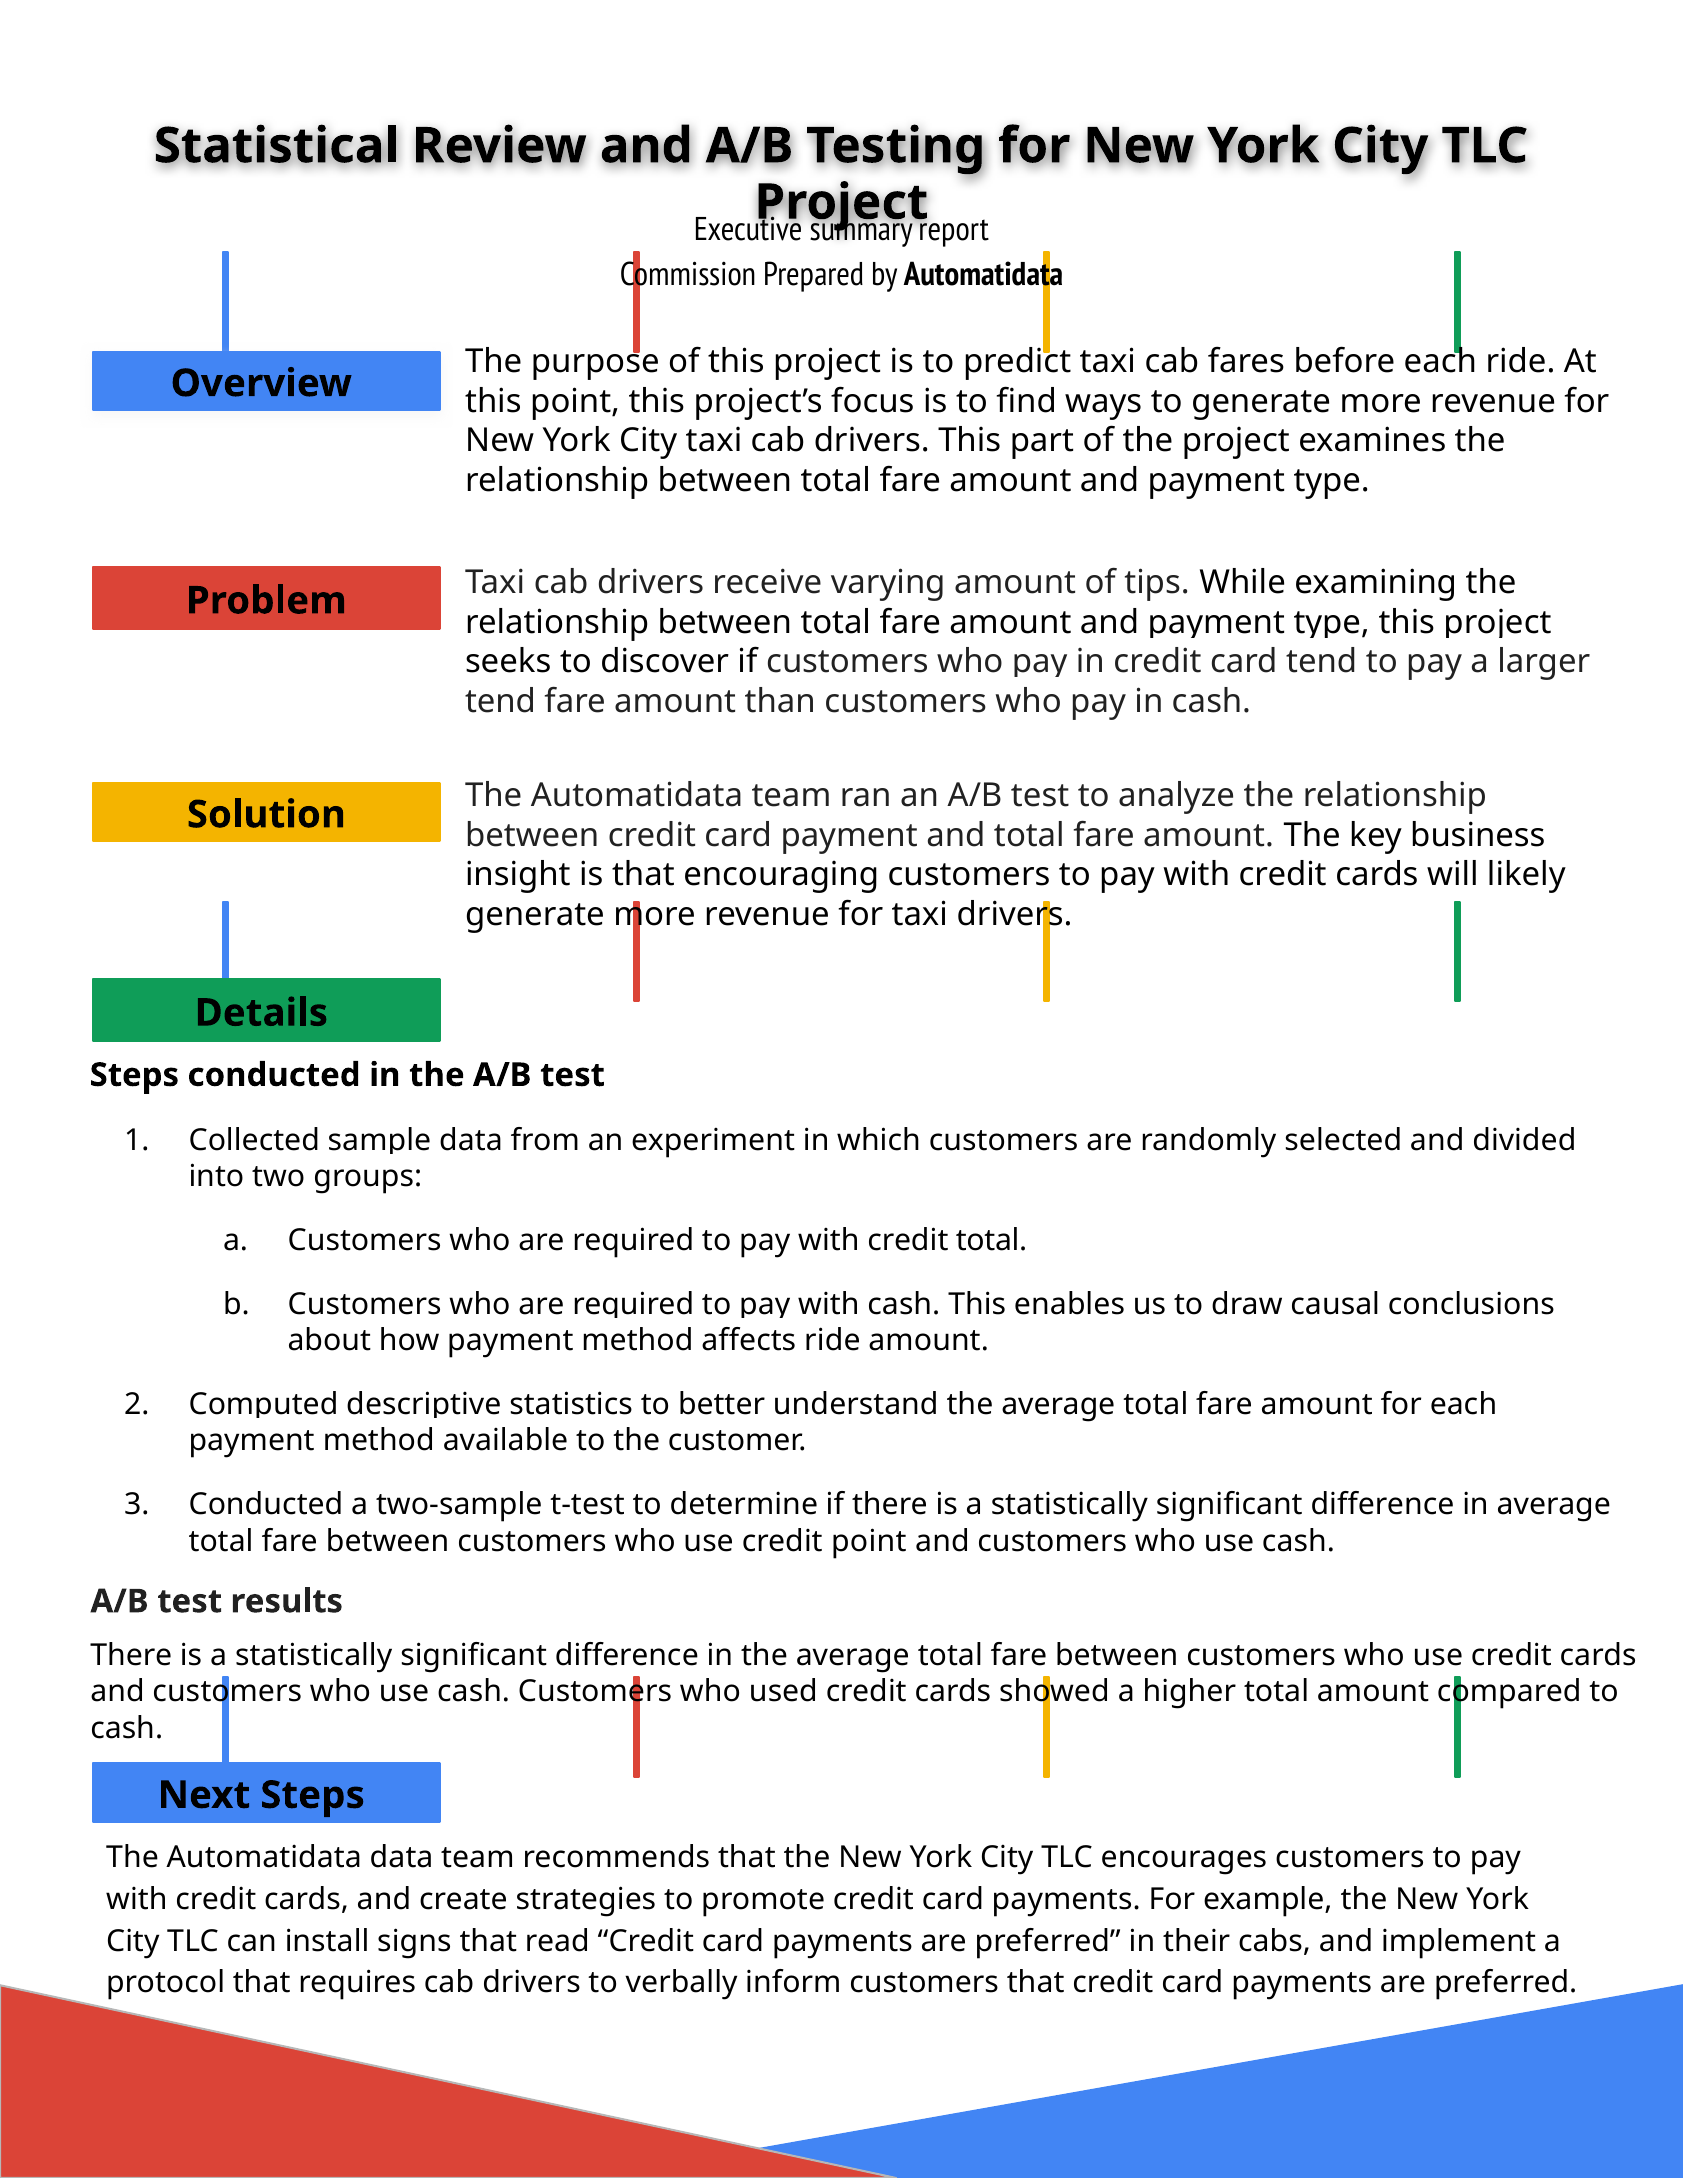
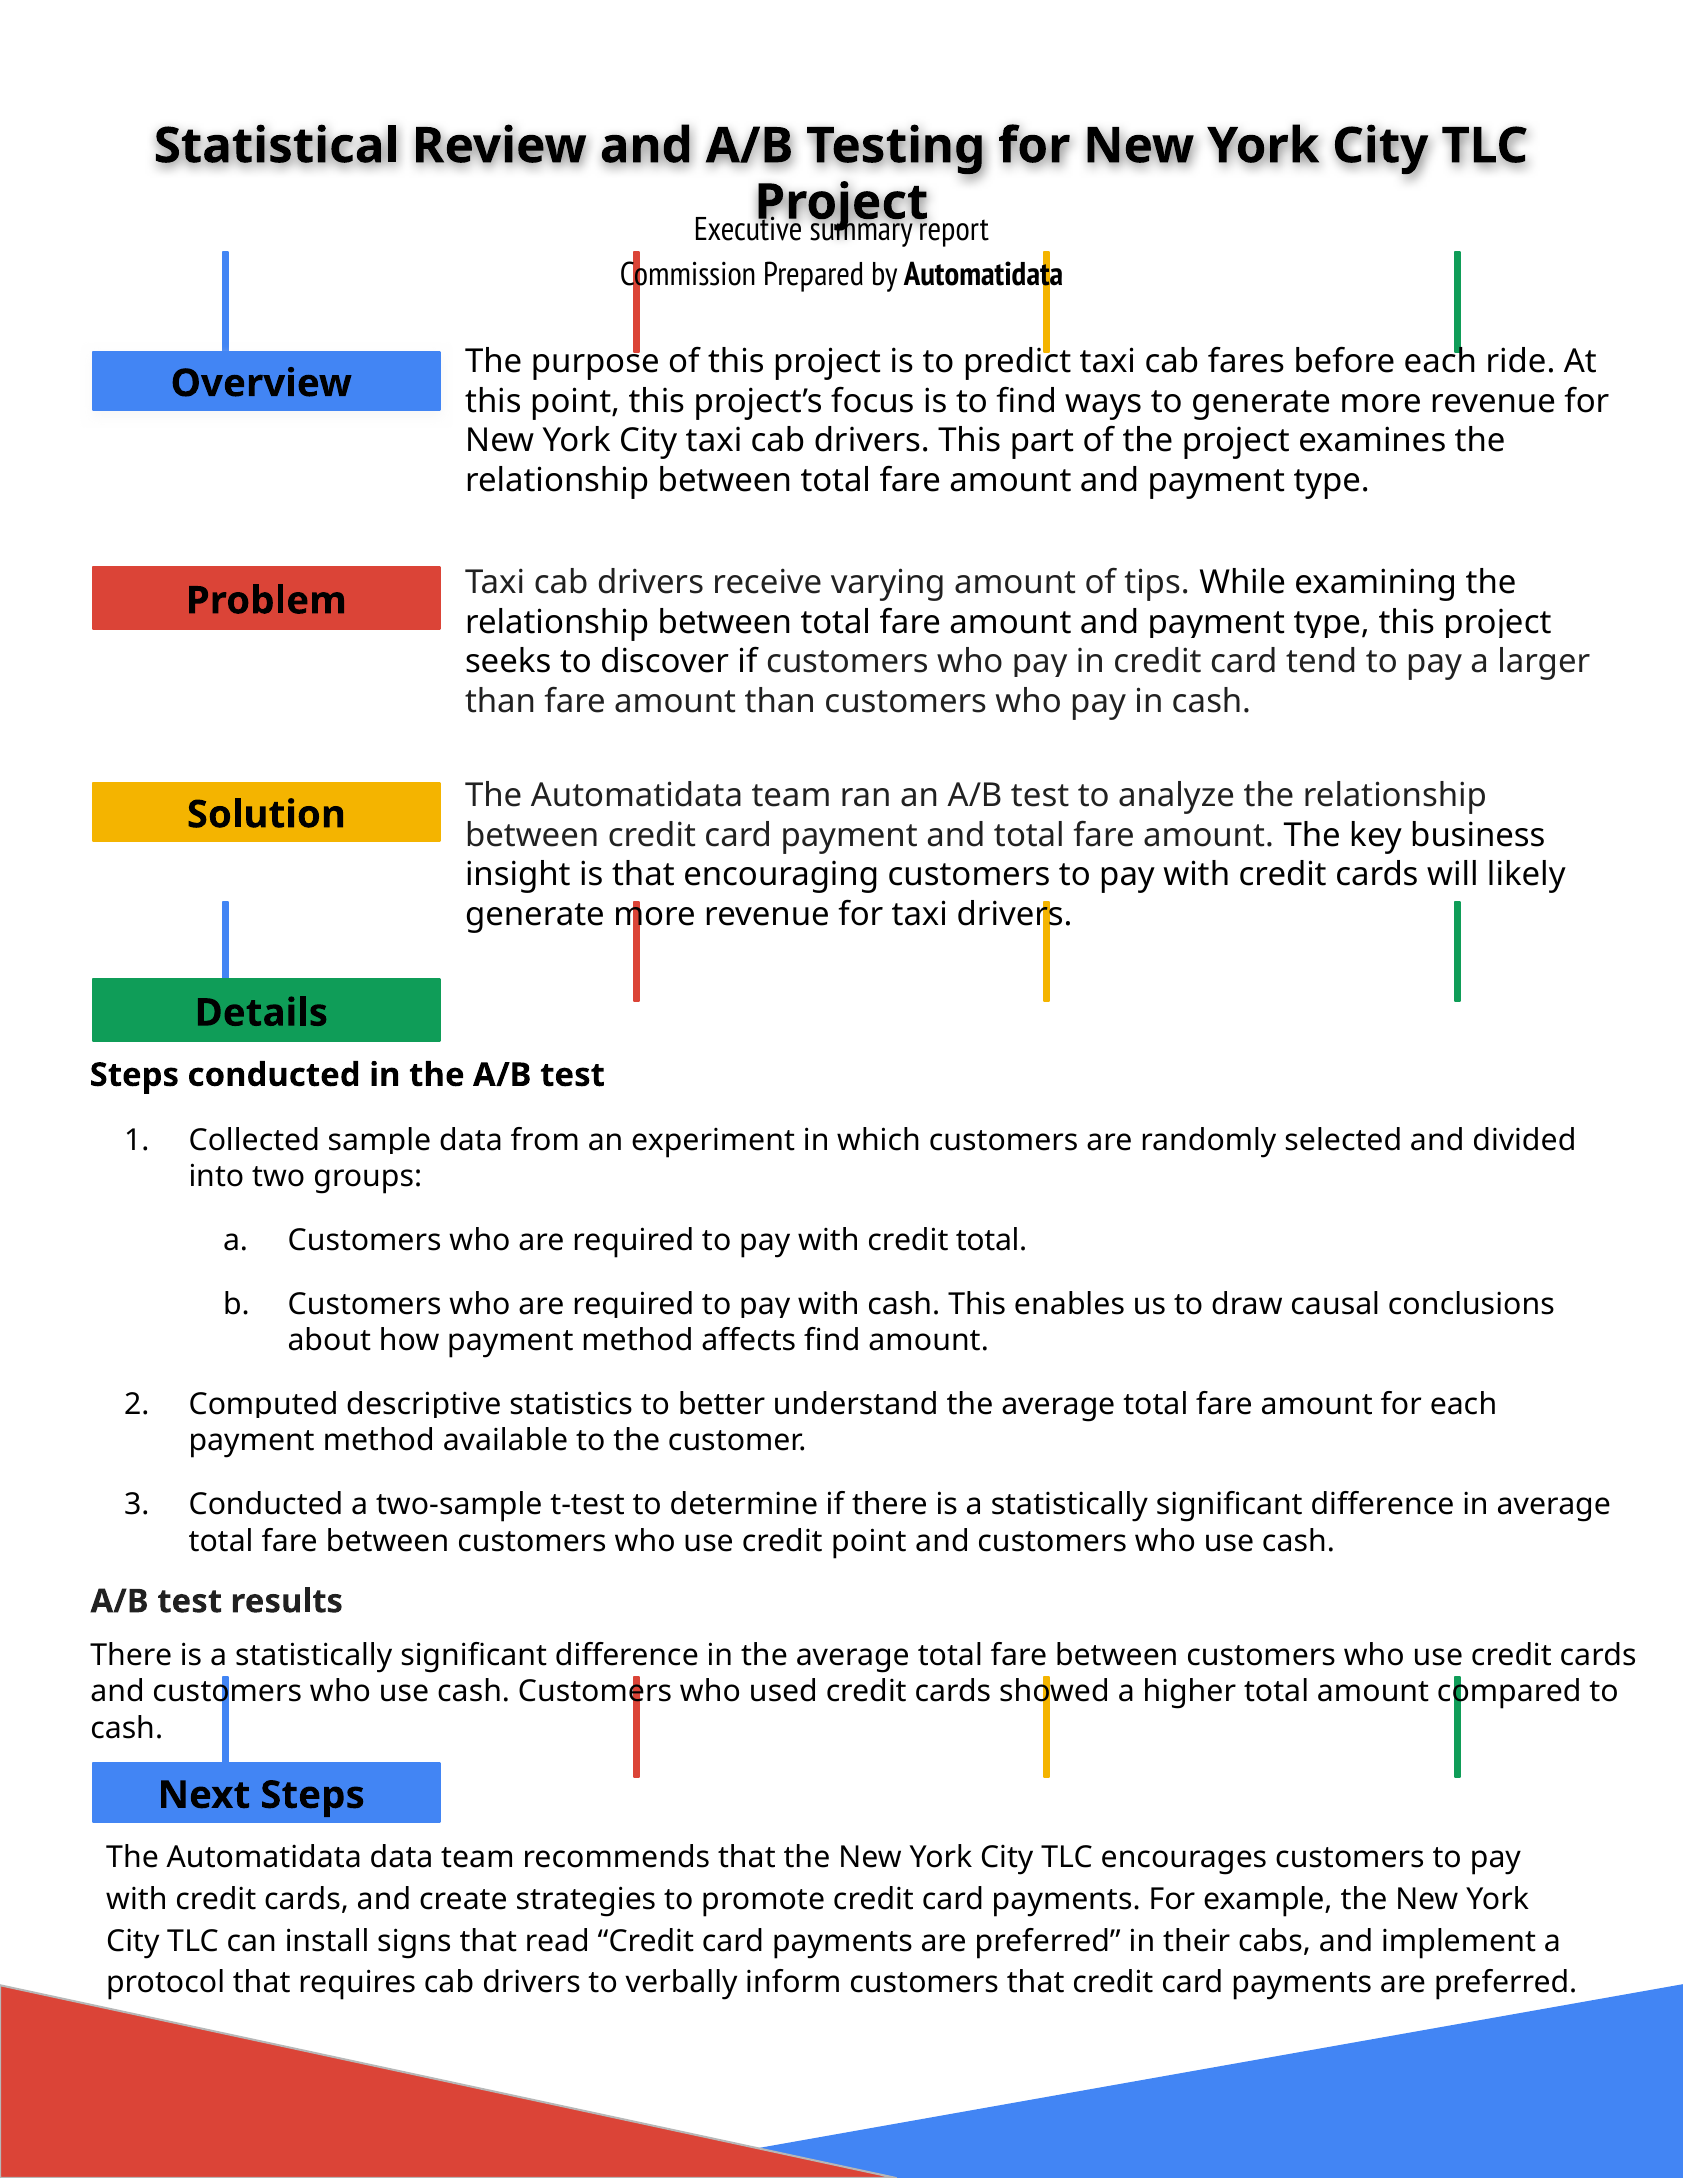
tend at (501, 702): tend -> than
affects ride: ride -> find
